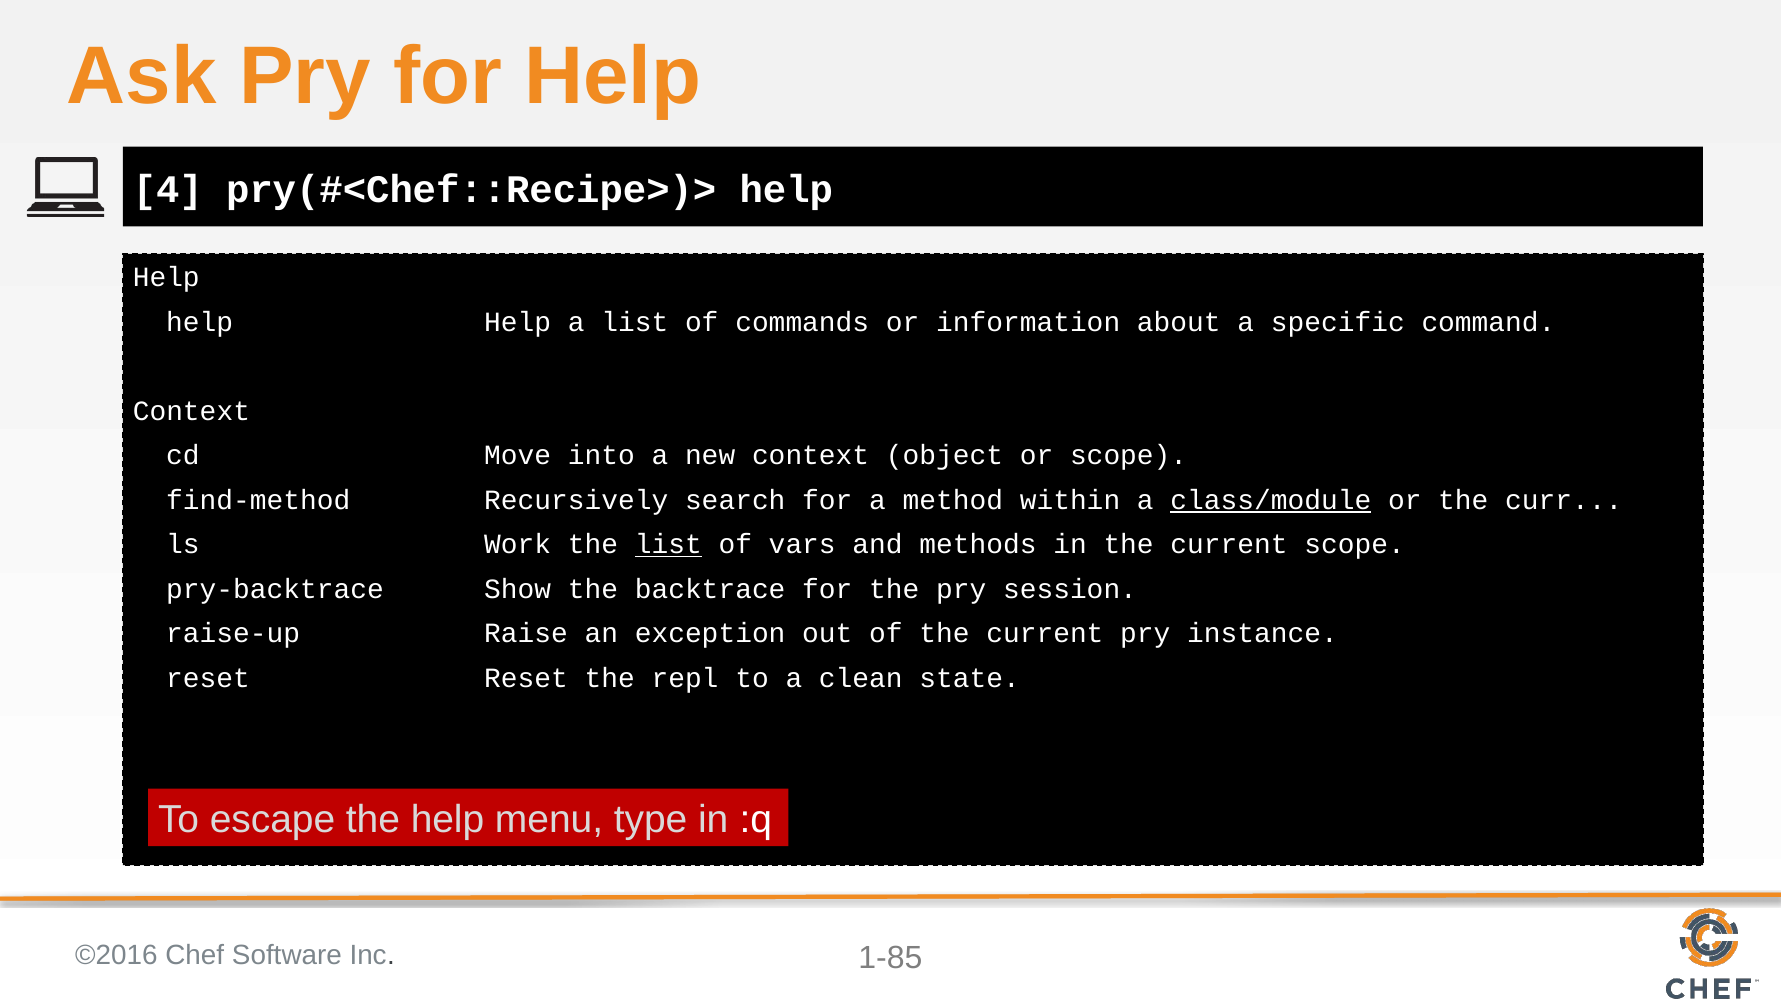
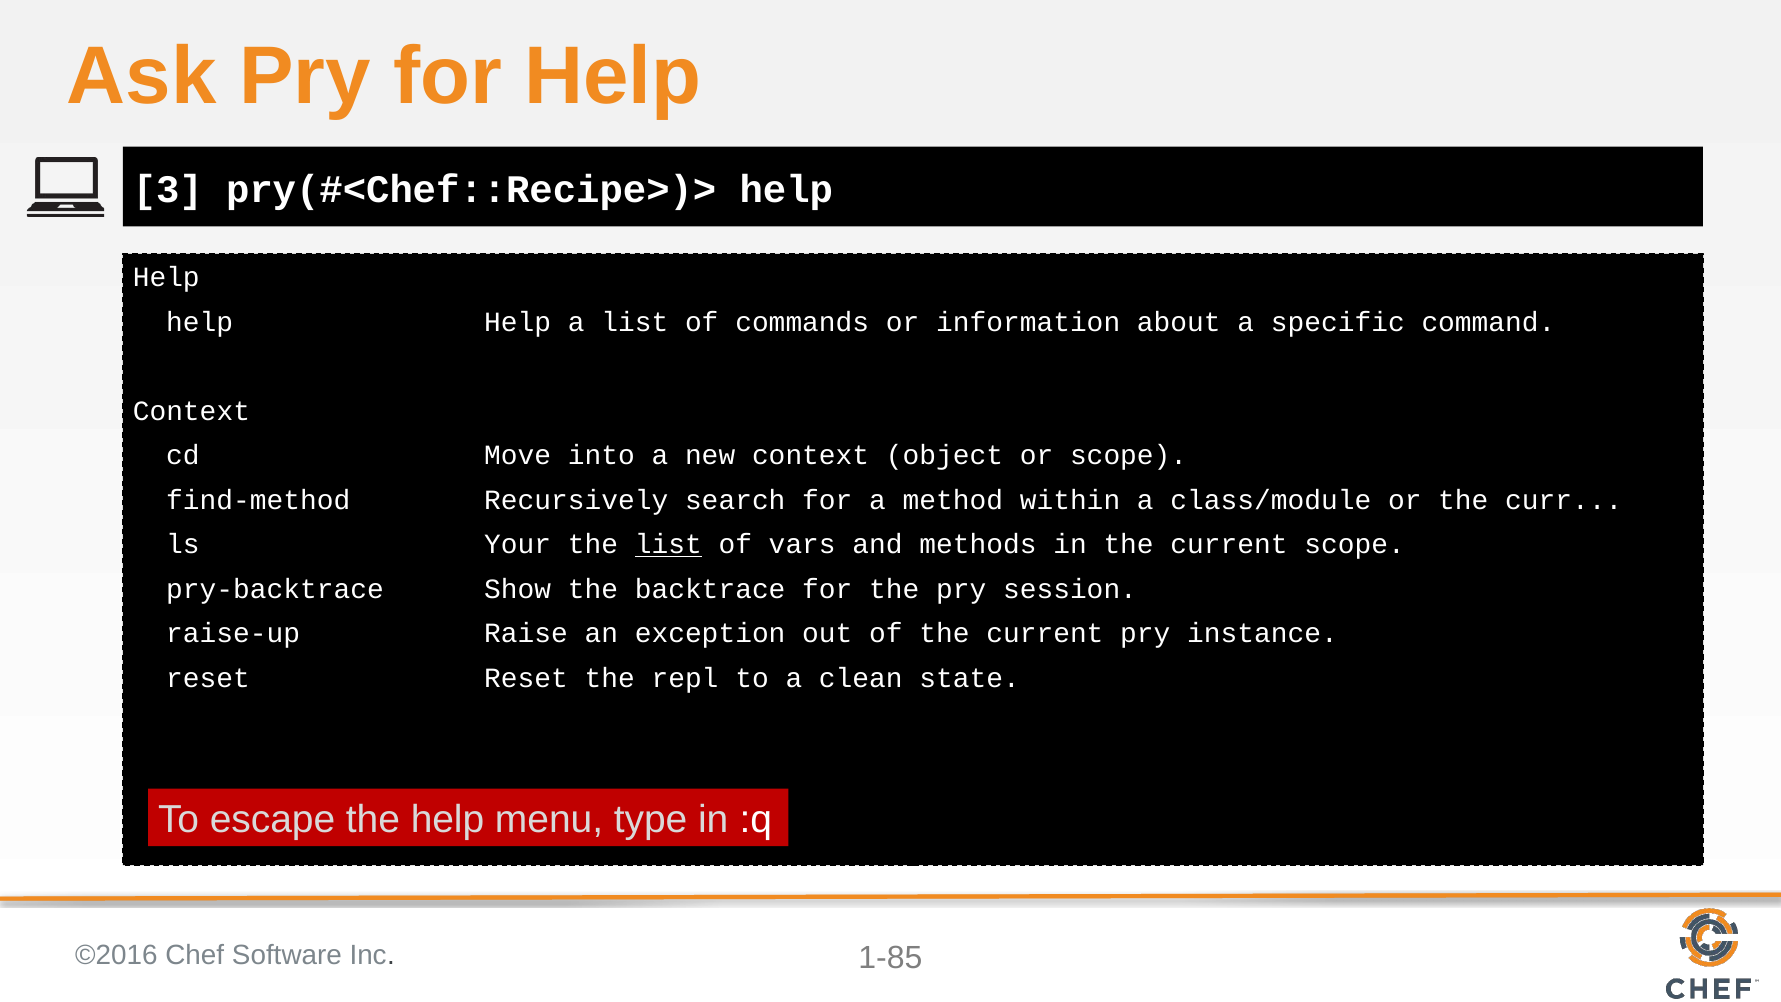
4: 4 -> 3
class/module underline: present -> none
Work: Work -> Your
